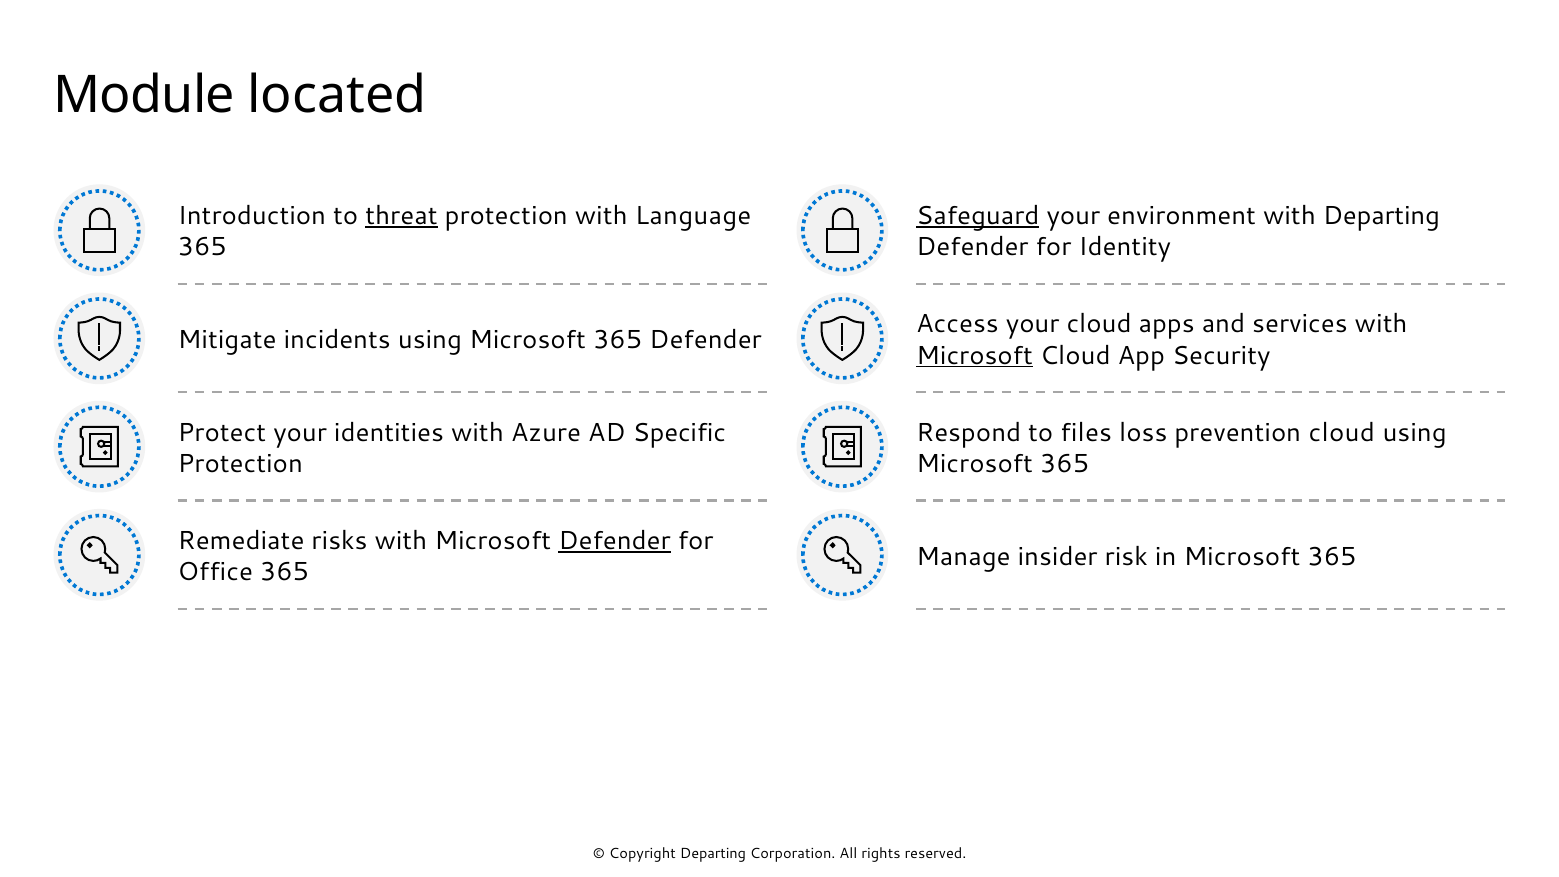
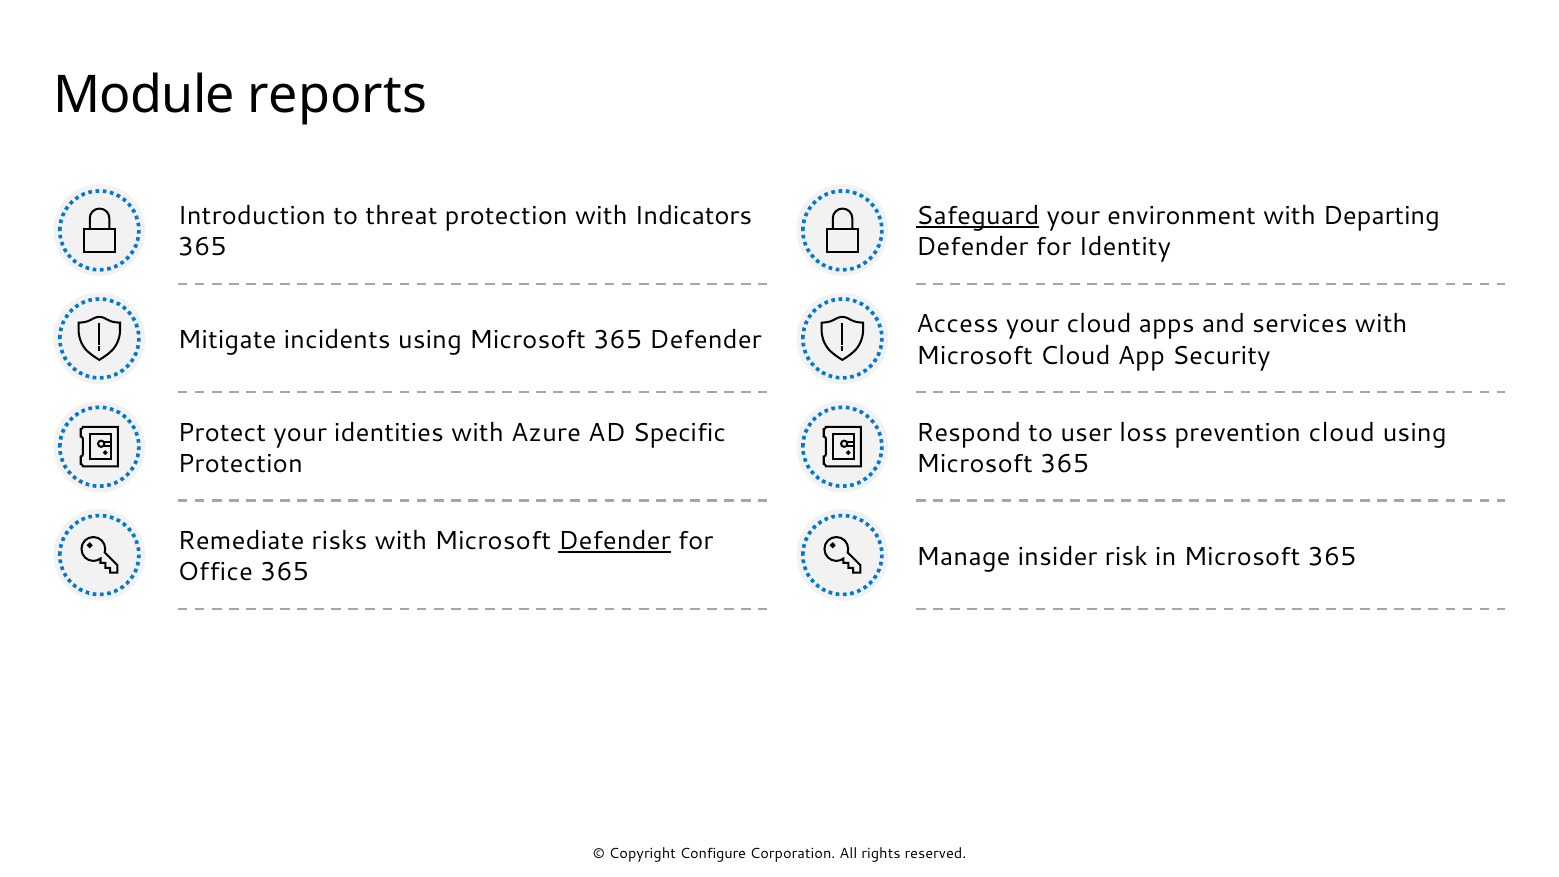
located: located -> reports
threat underline: present -> none
Language: Language -> Indicators
Microsoft at (975, 355) underline: present -> none
files: files -> user
Departing at (713, 854): Departing -> Configure
